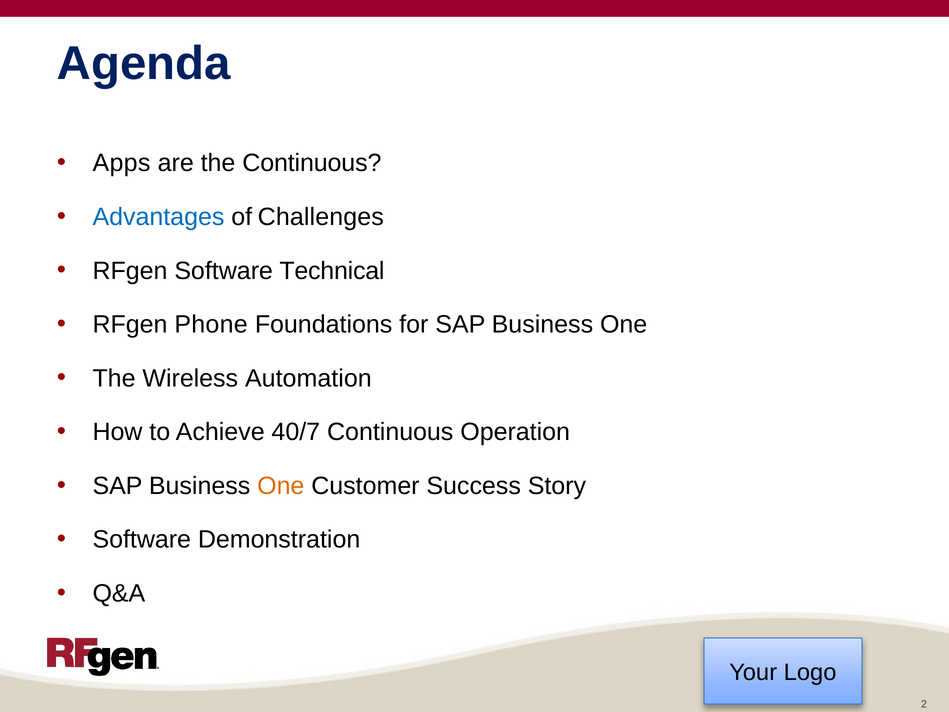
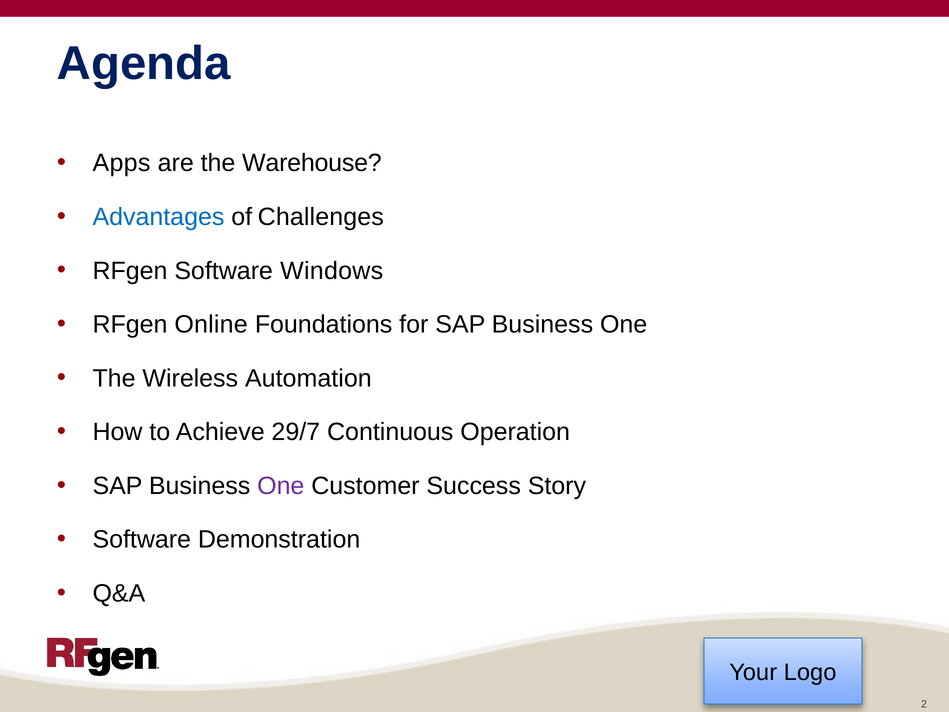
the Continuous: Continuous -> Warehouse
Technical: Technical -> Windows
Phone: Phone -> Online
40/7: 40/7 -> 29/7
One at (281, 486) colour: orange -> purple
